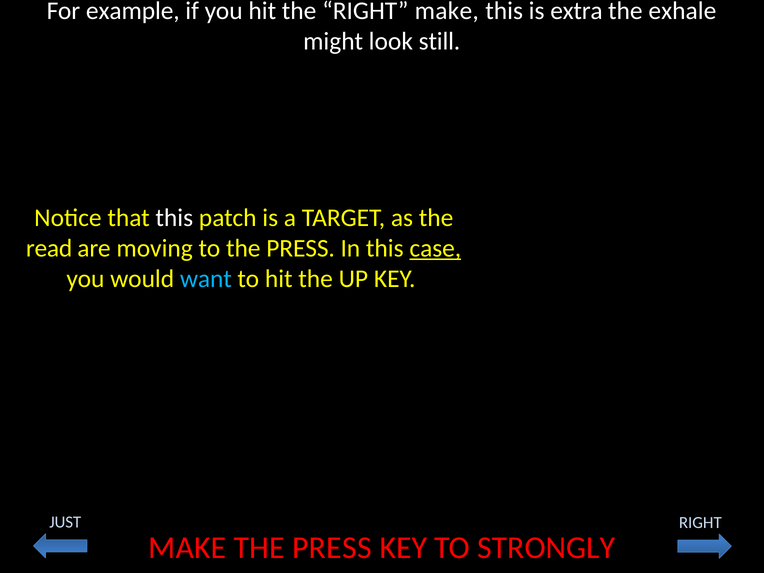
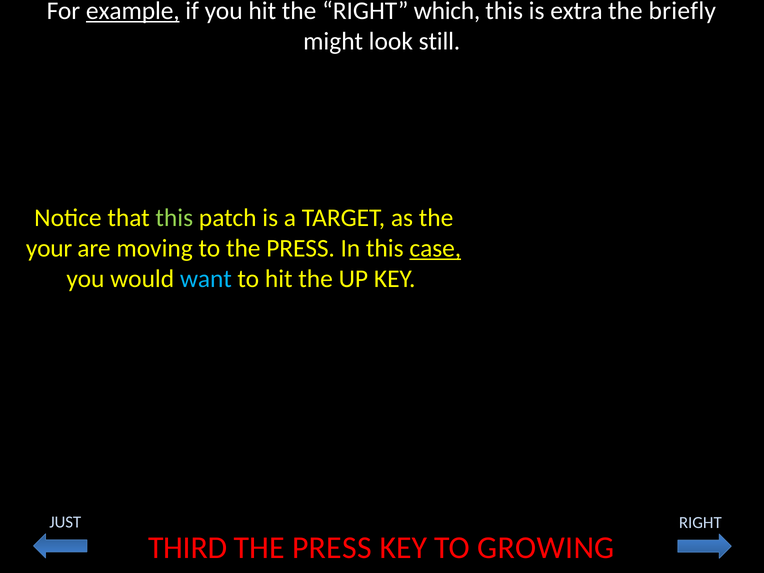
example underline: none -> present
the RIGHT make: make -> which
exhale: exhale -> briefly
this at (174, 218) colour: white -> light green
read: read -> your
MAKE at (187, 548): MAKE -> THIRD
STRONGLY: STRONGLY -> GROWING
